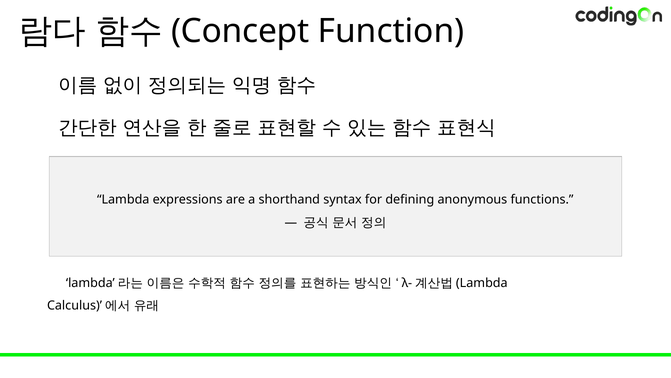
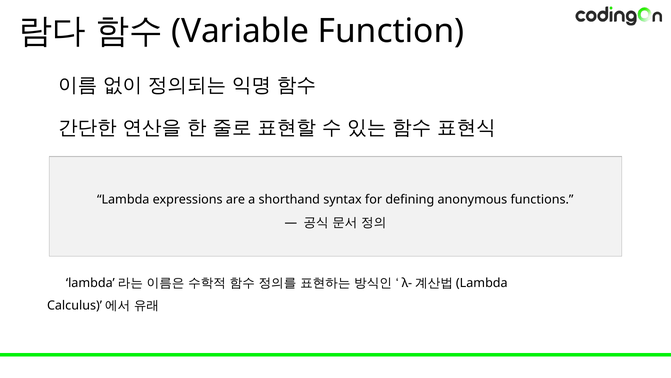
Concept: Concept -> Variable
